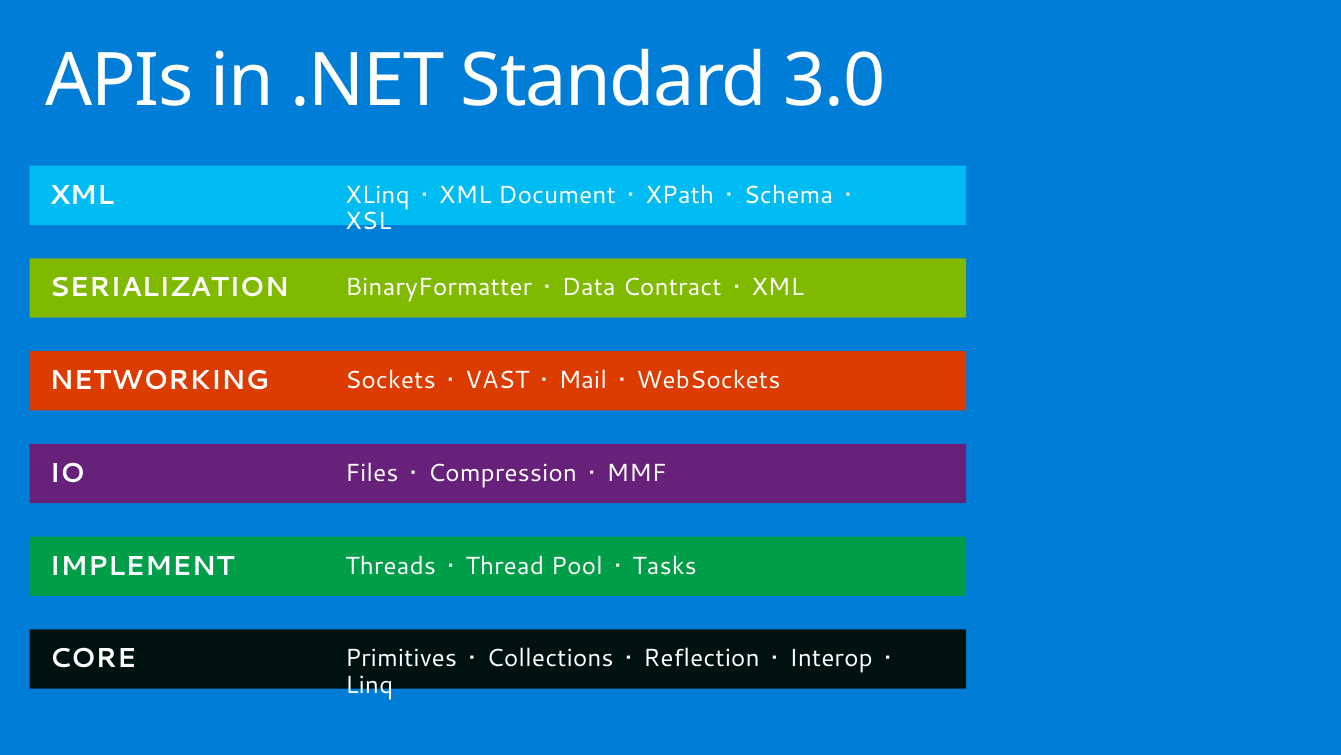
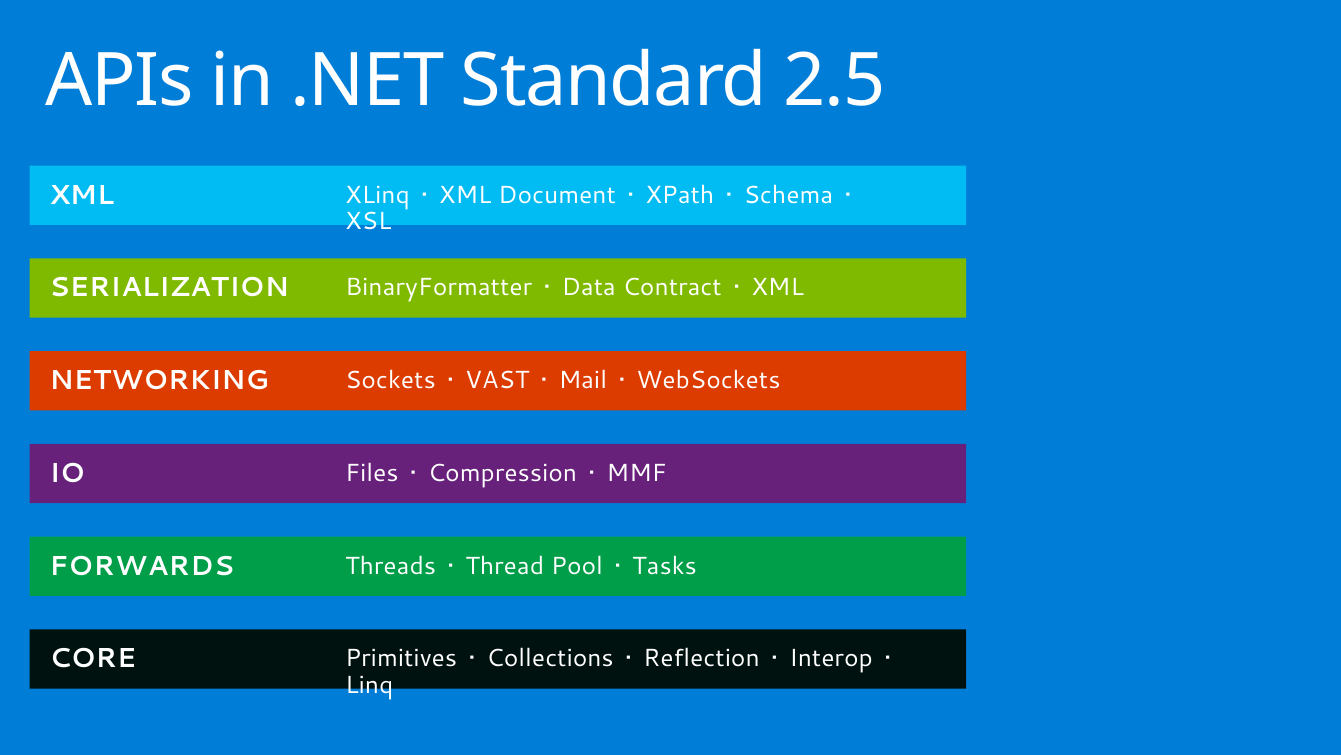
3.0: 3.0 -> 2.5
IMPLEMENT: IMPLEMENT -> FORWARDS
